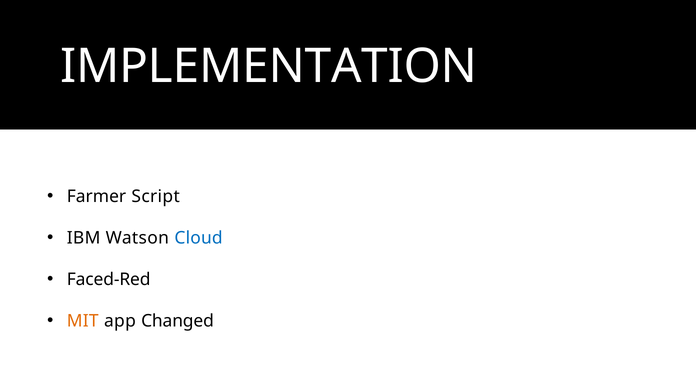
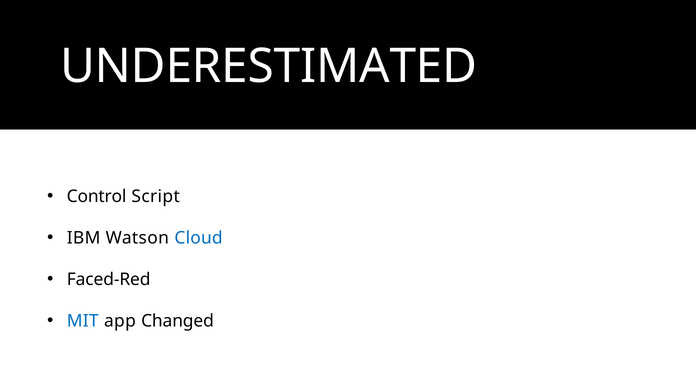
IMPLEMENTATION: IMPLEMENTATION -> UNDERESTIMATED
Farmer: Farmer -> Control
MIT colour: orange -> blue
